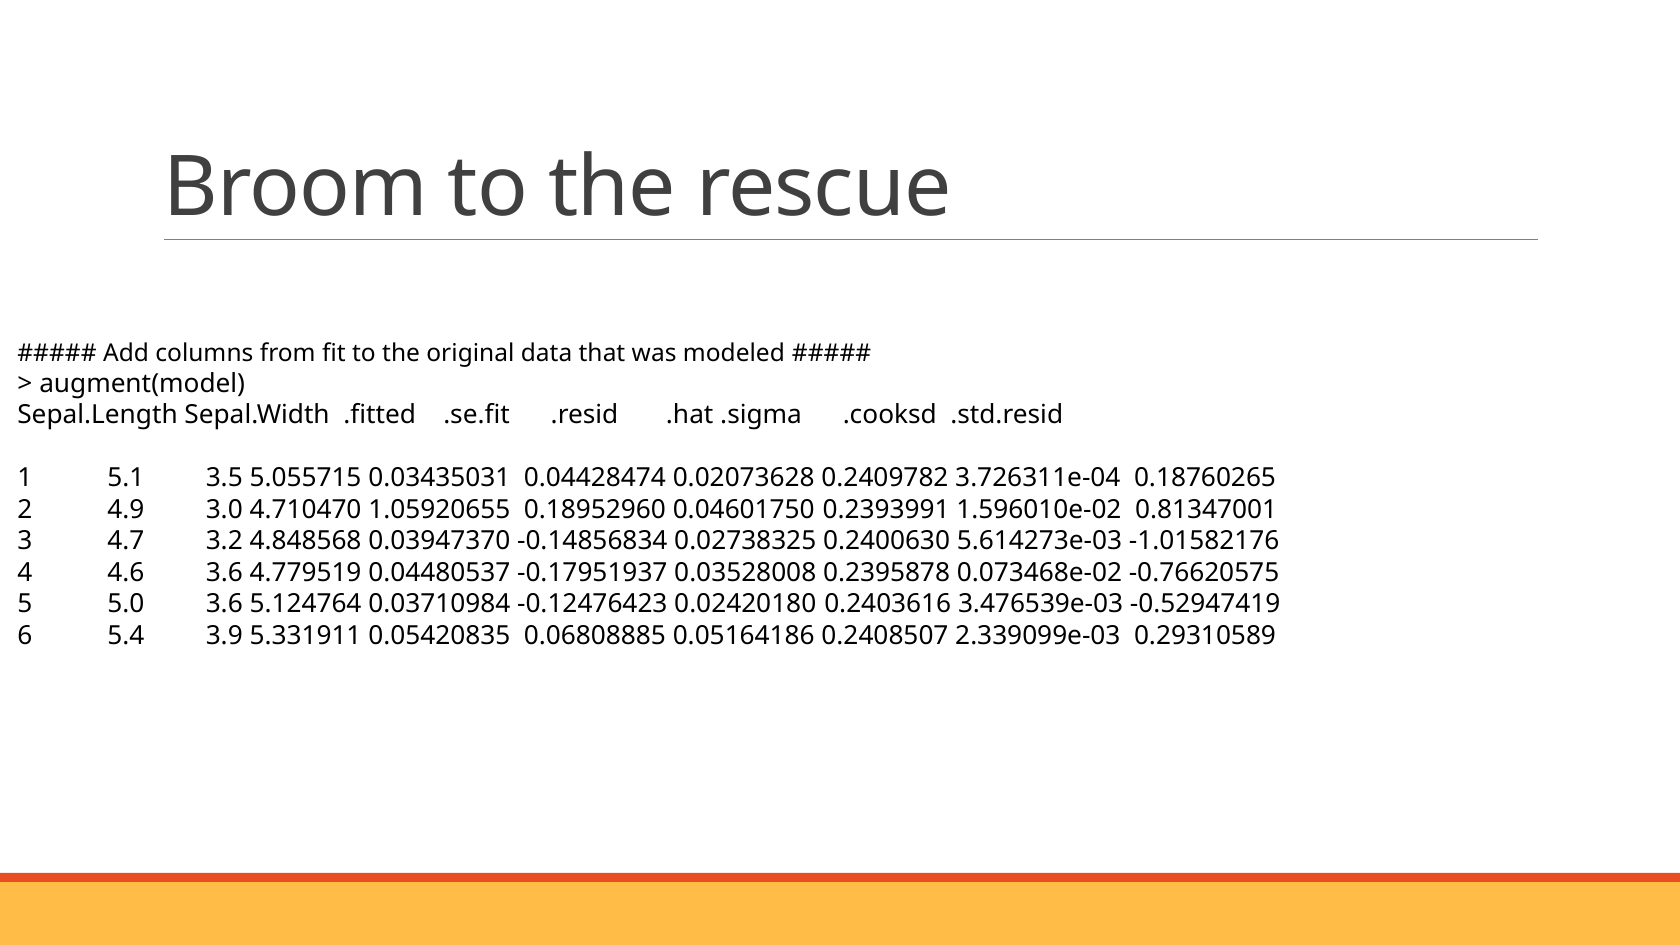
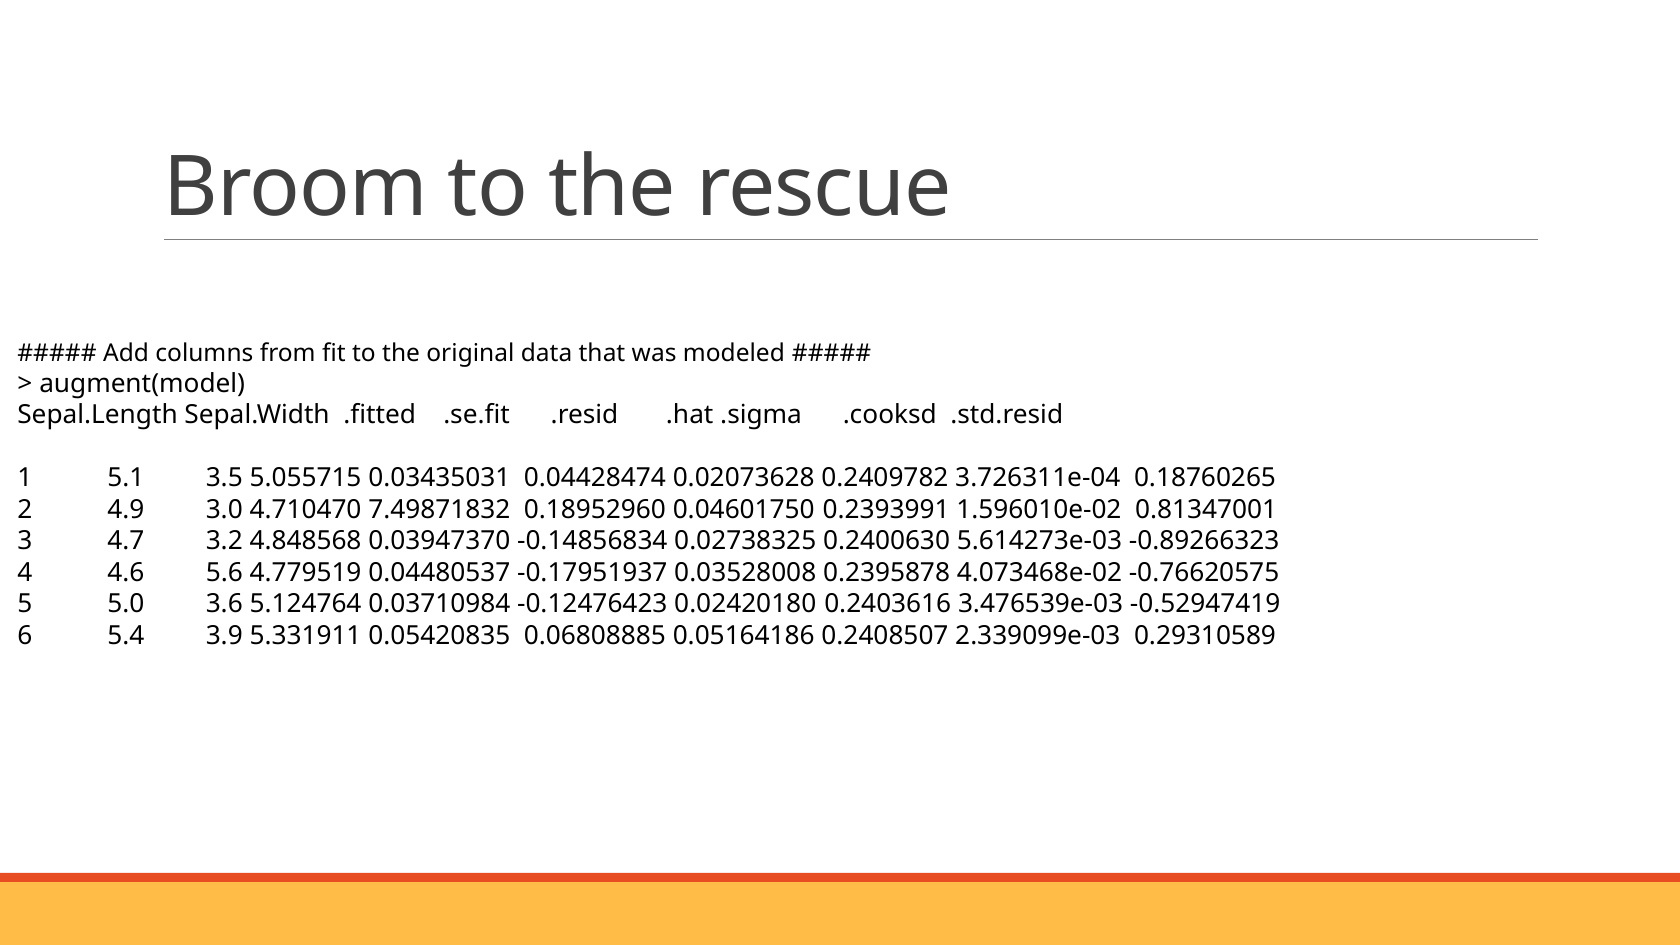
1.05920655: 1.05920655 -> 7.49871832
-1.01582176: -1.01582176 -> -0.89266323
4.6 3.6: 3.6 -> 5.6
0.073468e-02: 0.073468e-02 -> 4.073468e-02
